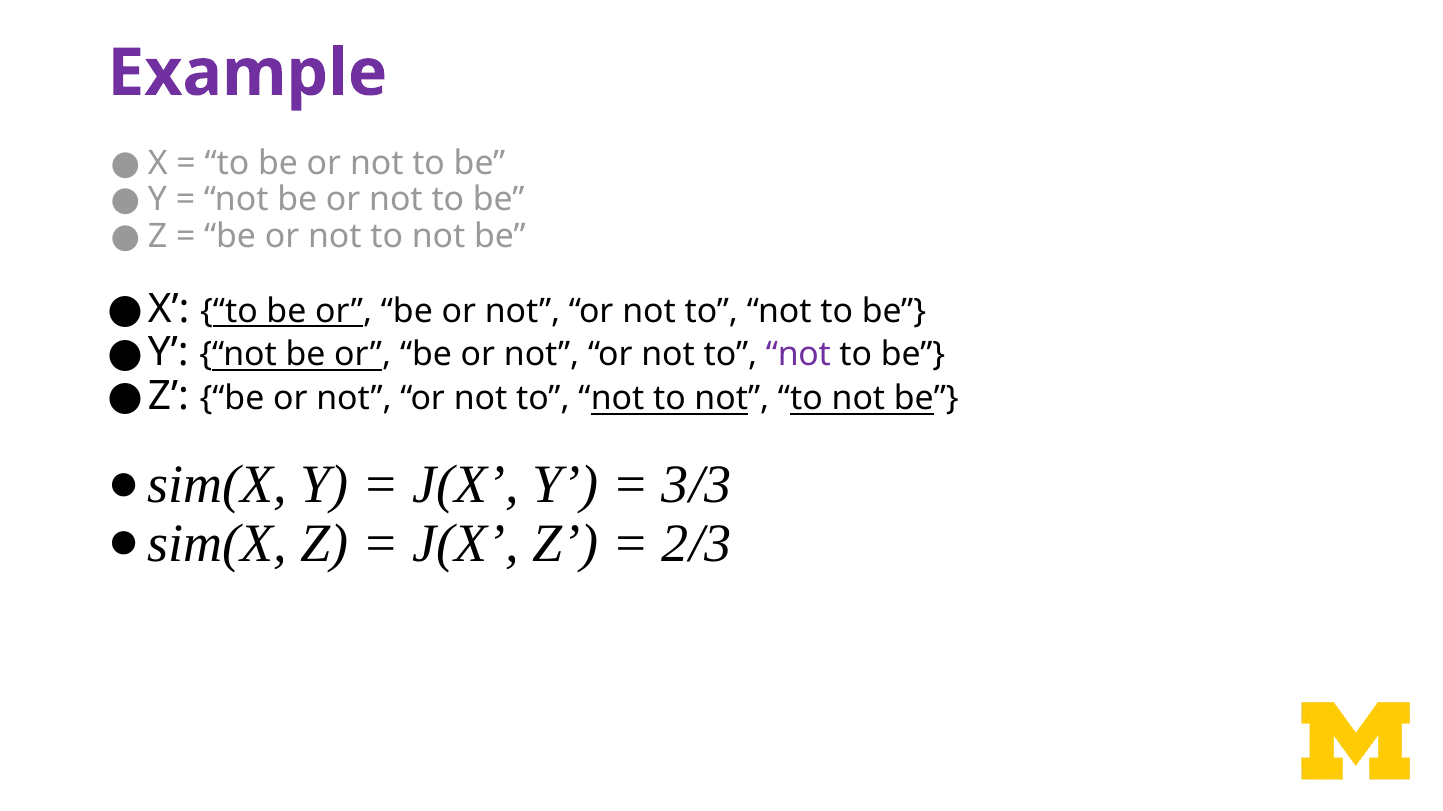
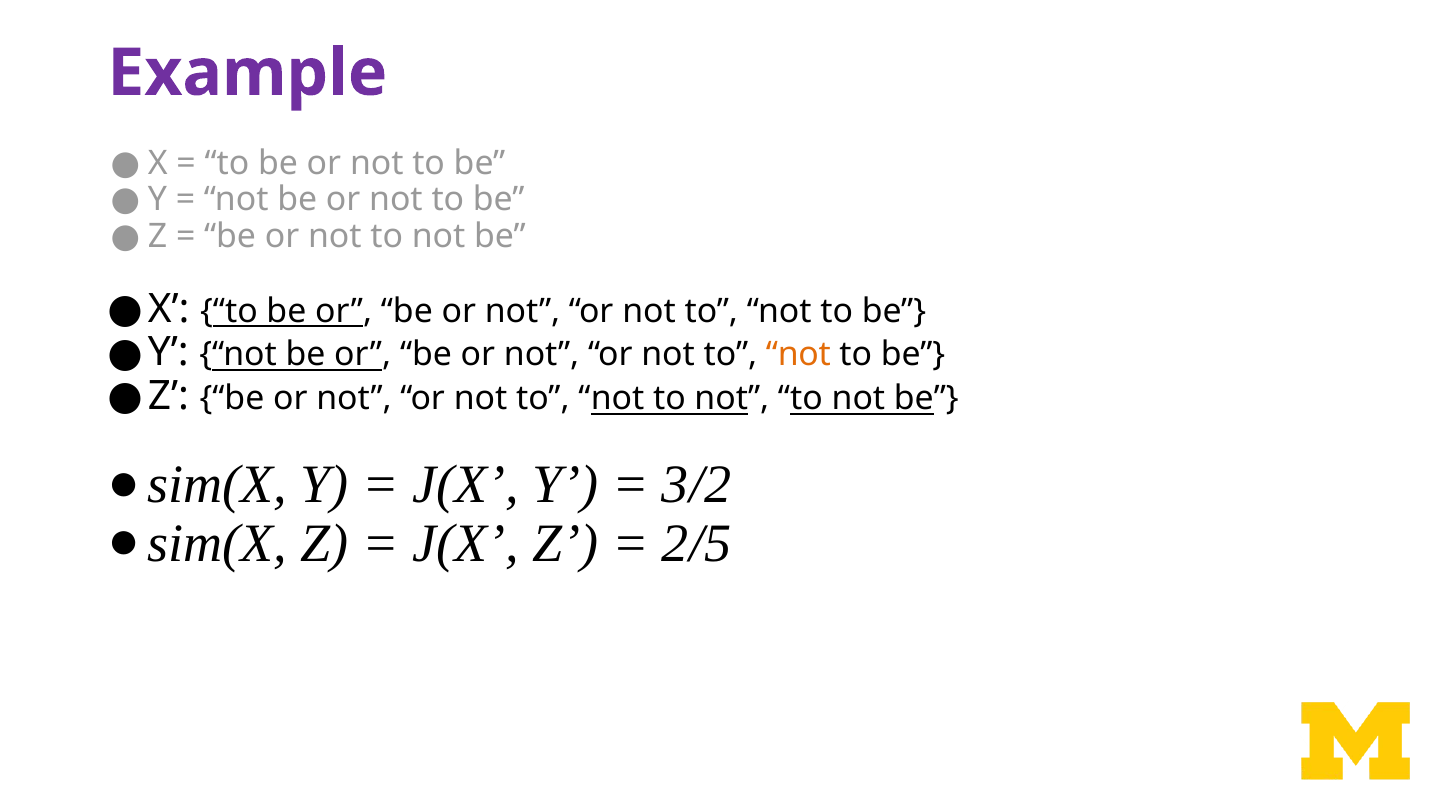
not at (798, 355) colour: purple -> orange
3/3: 3/3 -> 3/2
2/3: 2/3 -> 2/5
